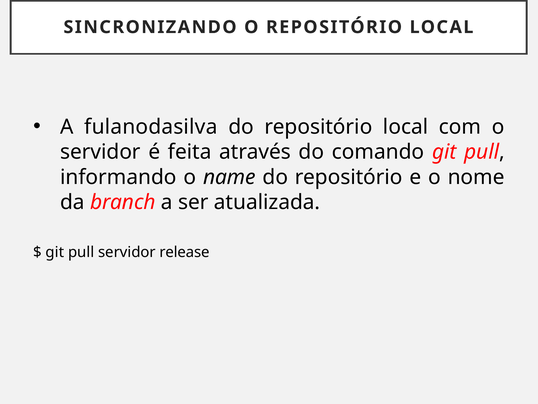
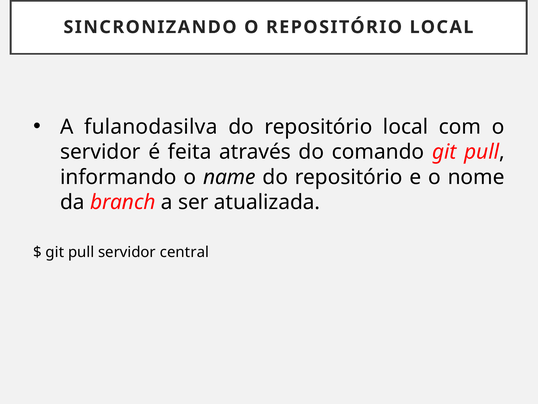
release: release -> central
